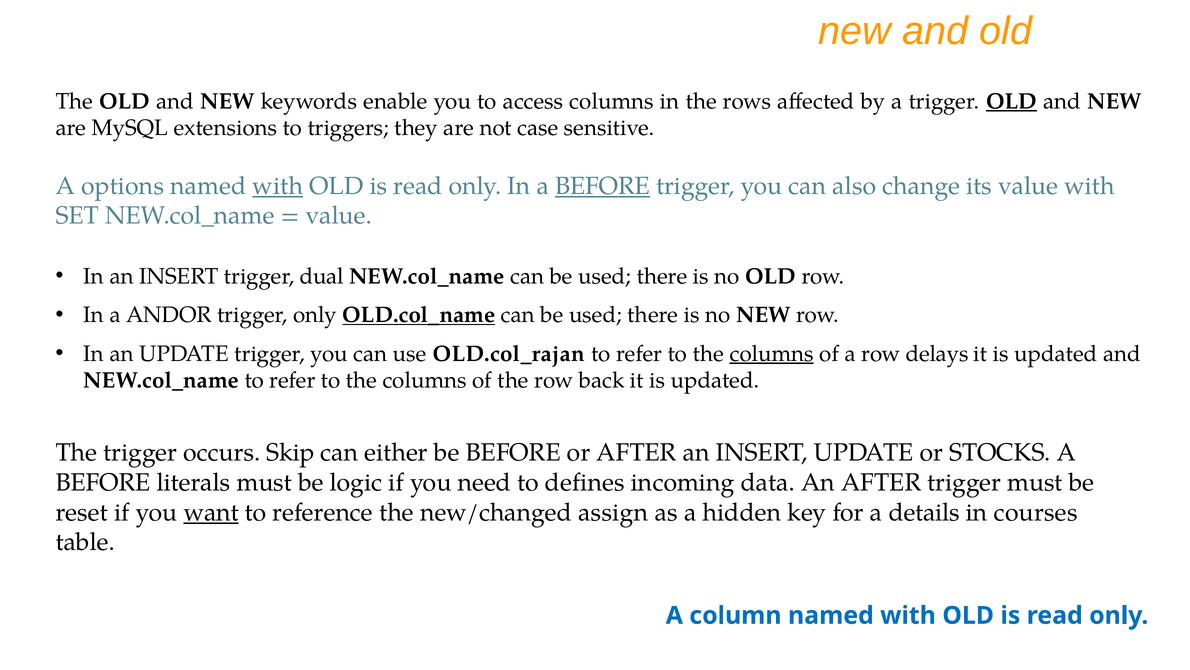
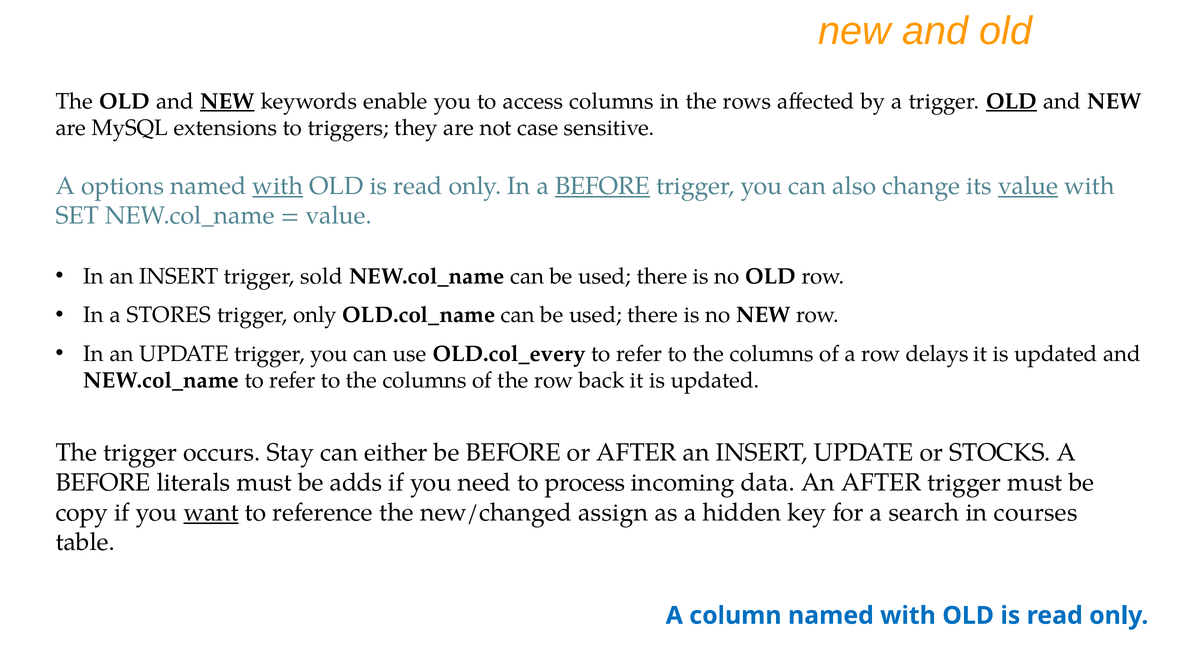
NEW at (227, 101) underline: none -> present
value at (1028, 186) underline: none -> present
dual: dual -> sold
ANDOR: ANDOR -> STORES
OLD.col_name underline: present -> none
OLD.col_rajan: OLD.col_rajan -> OLD.col_every
columns at (772, 353) underline: present -> none
Skip: Skip -> Stay
logic: logic -> adds
defines: defines -> process
reset: reset -> copy
details: details -> search
